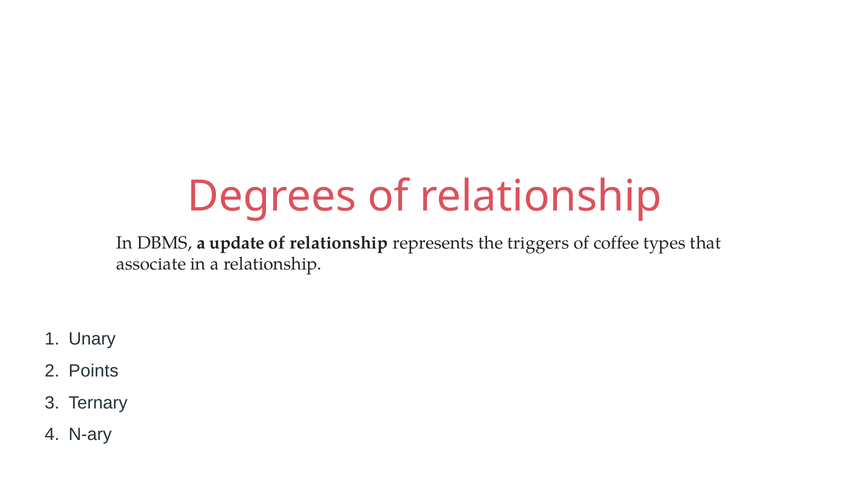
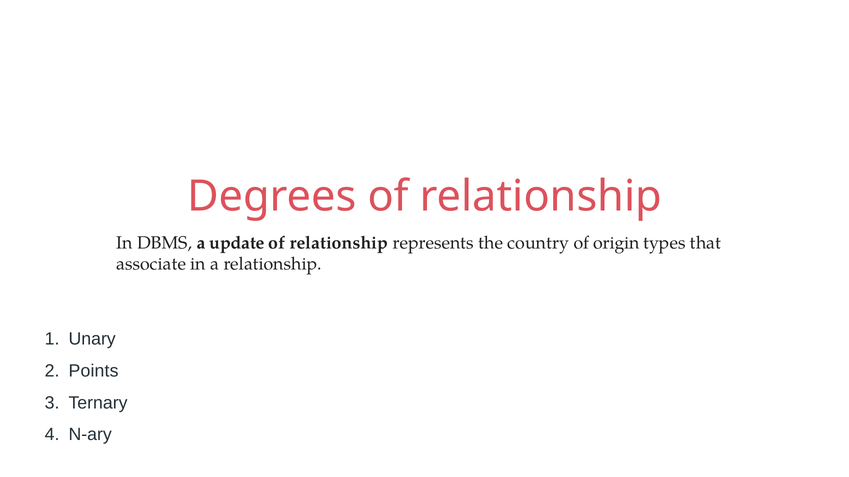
triggers: triggers -> country
coffee: coffee -> origin
